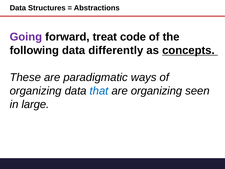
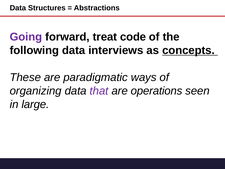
differently: differently -> interviews
that colour: blue -> purple
are organizing: organizing -> operations
